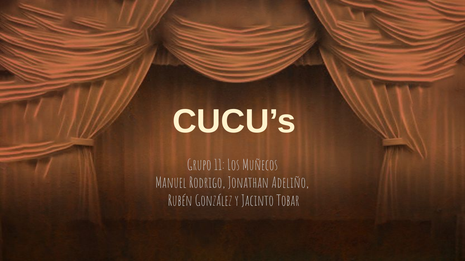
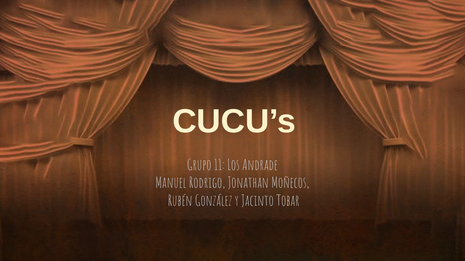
Muñecos: Muñecos -> Andrade
Adeliño: Adeliño -> Moñecos
